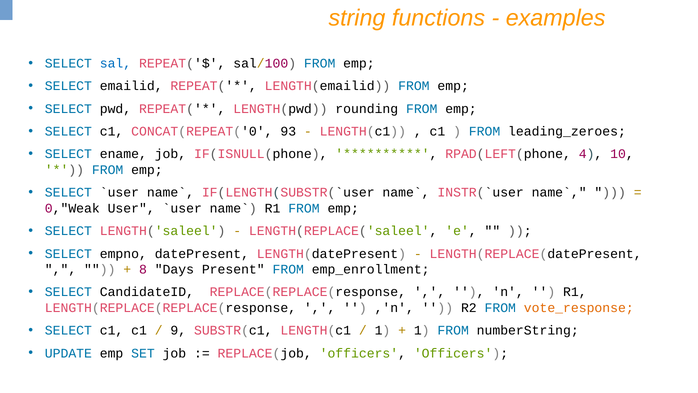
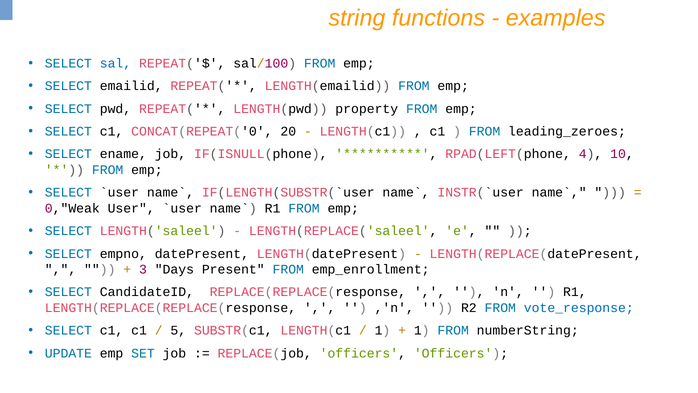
rounding: rounding -> property
93: 93 -> 20
8: 8 -> 3
vote_response colour: orange -> blue
9: 9 -> 5
